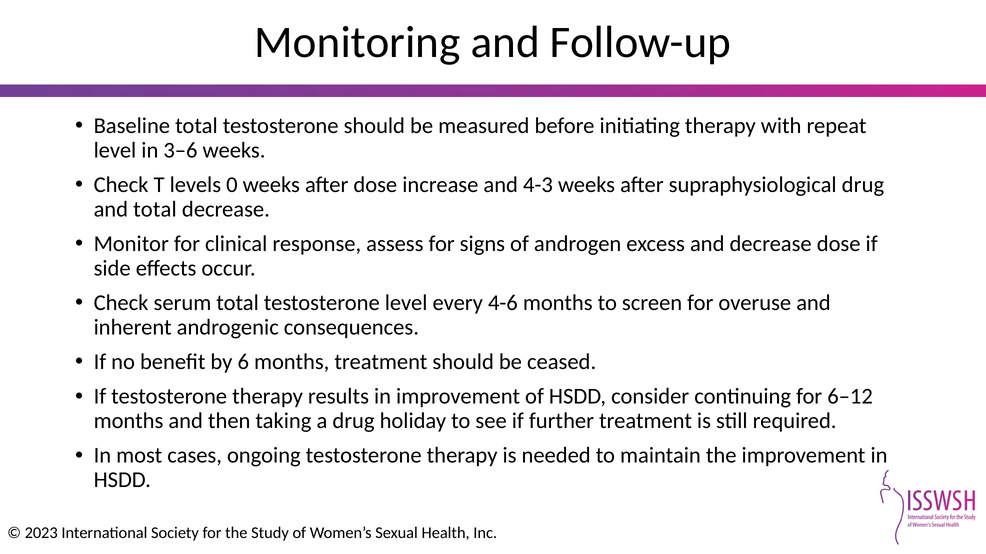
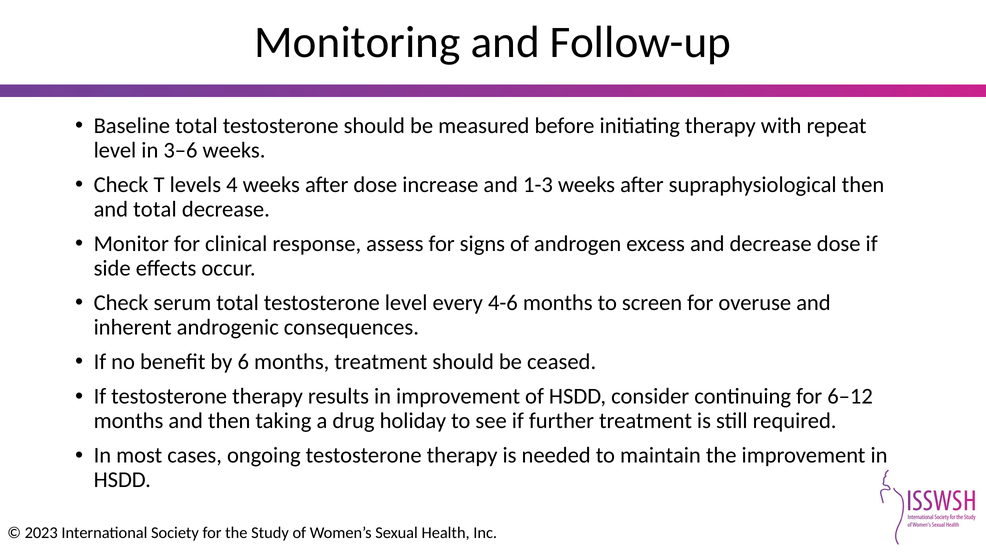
0: 0 -> 4
4-3: 4-3 -> 1-3
supraphysiological drug: drug -> then
